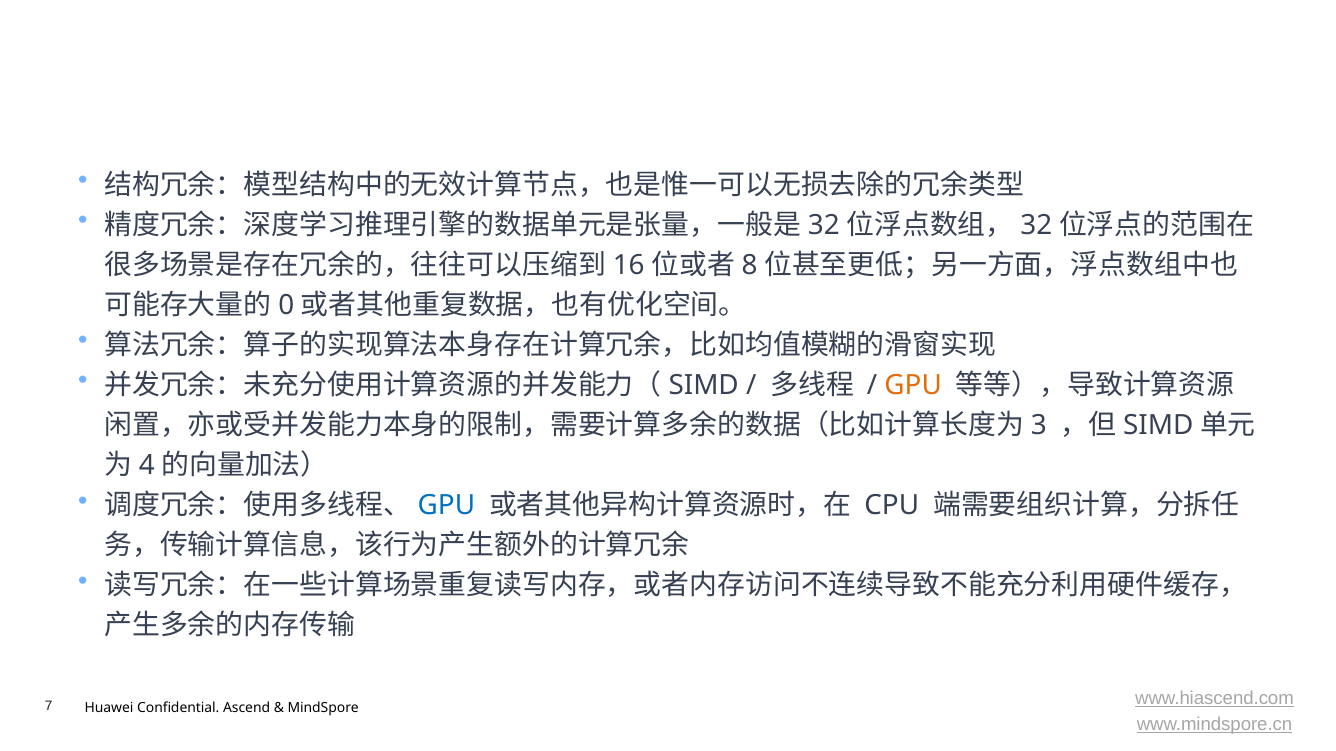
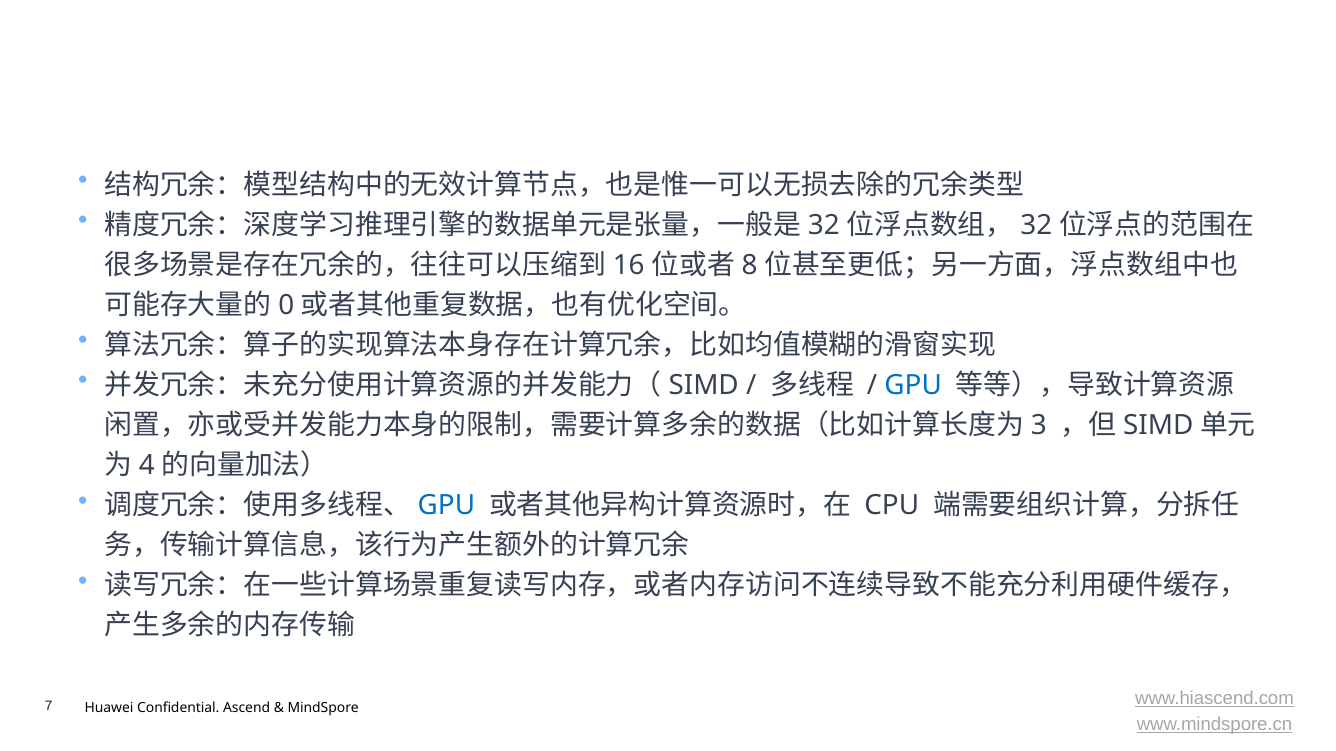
GPU at (913, 385) colour: orange -> blue
